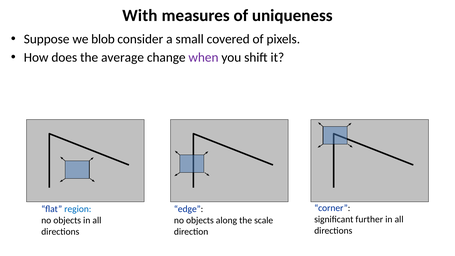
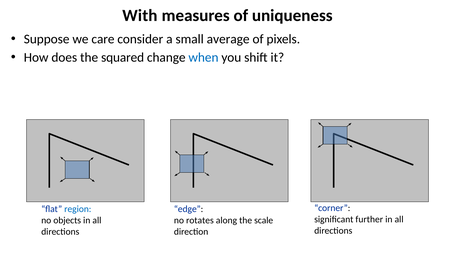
blob: blob -> care
covered: covered -> average
average: average -> squared
when colour: purple -> blue
objects at (200, 220): objects -> rotates
